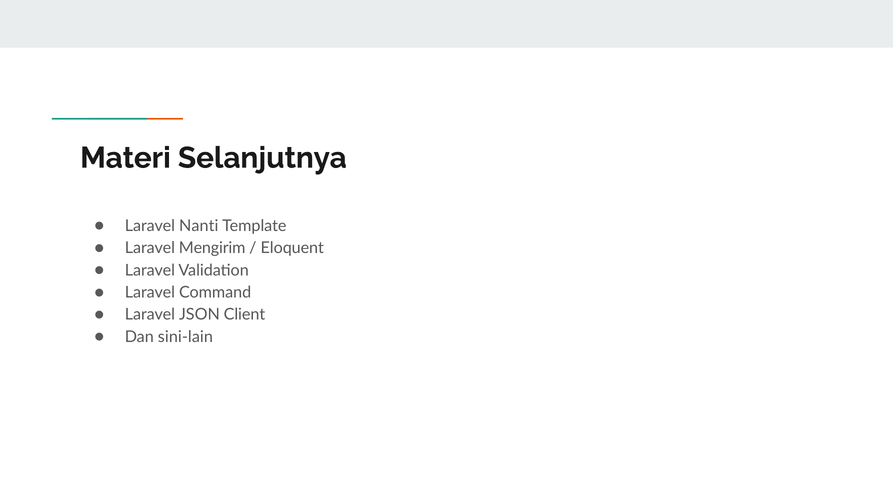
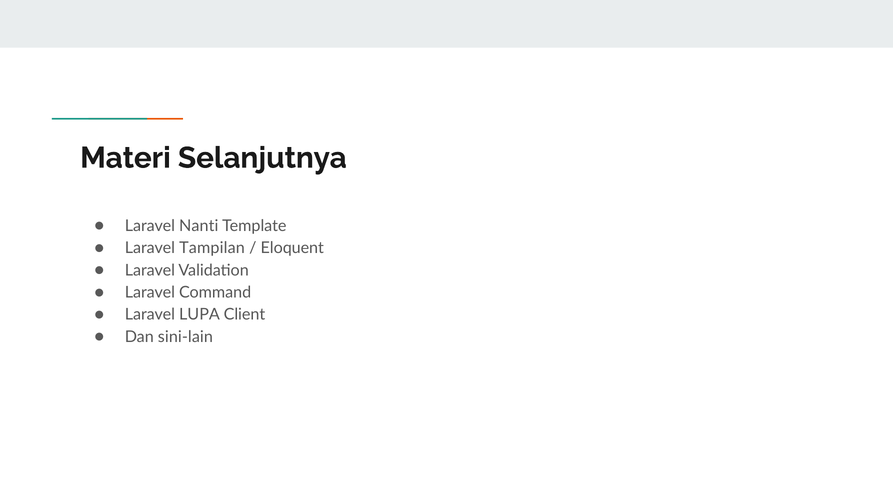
Mengirim: Mengirim -> Tampilan
JSON: JSON -> LUPA
